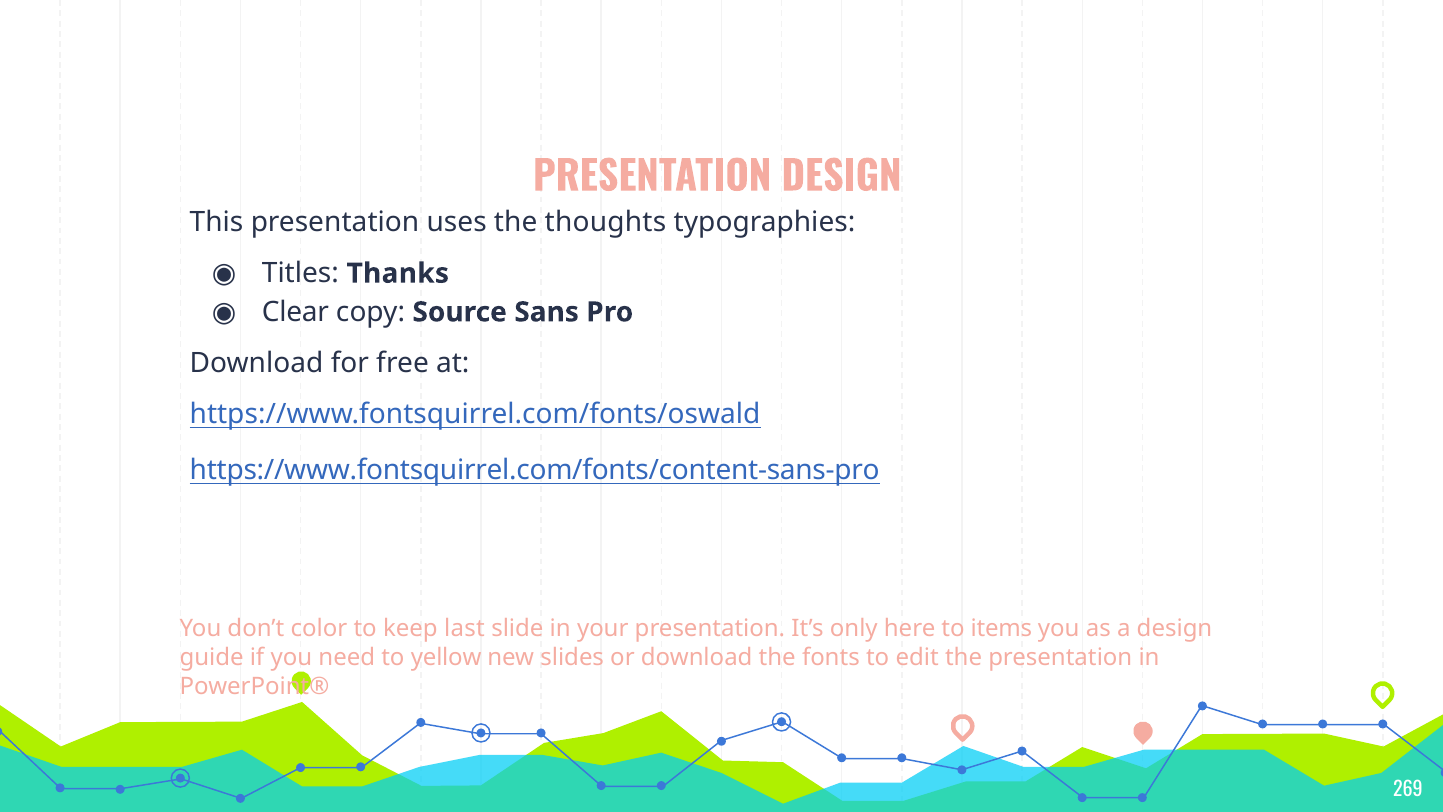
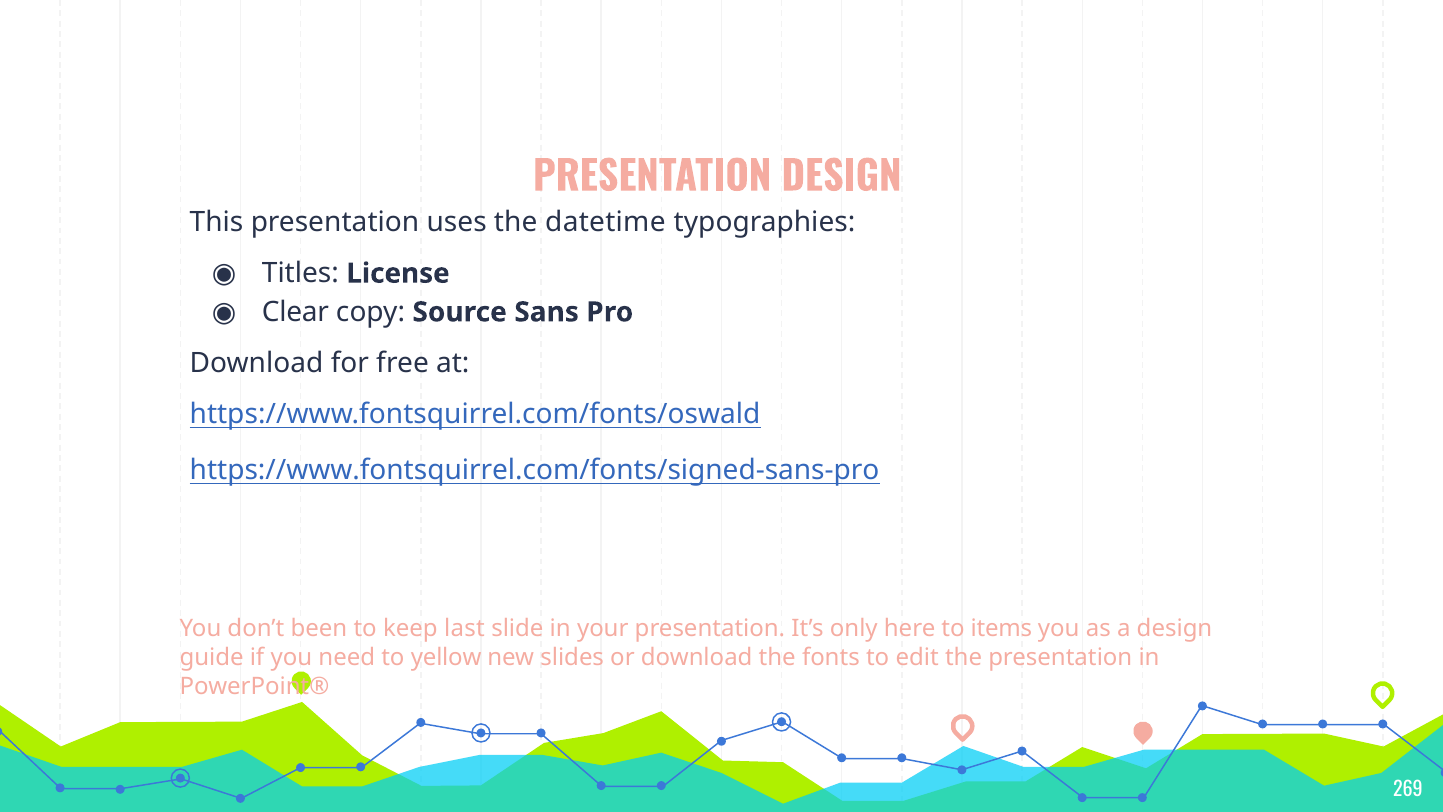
thoughts: thoughts -> datetime
Thanks: Thanks -> License
https://www.fontsquirrel.com/fonts/content-sans-pro: https://www.fontsquirrel.com/fonts/content-sans-pro -> https://www.fontsquirrel.com/fonts/signed-sans-pro
color: color -> been
